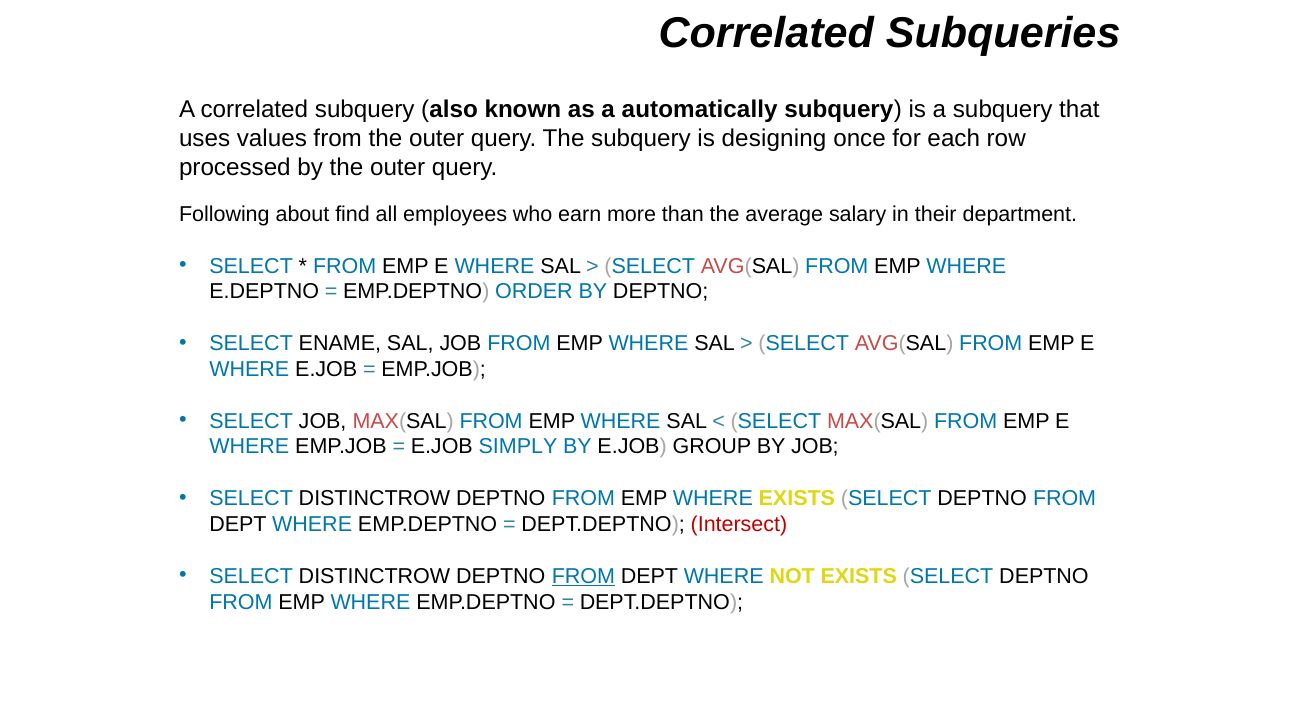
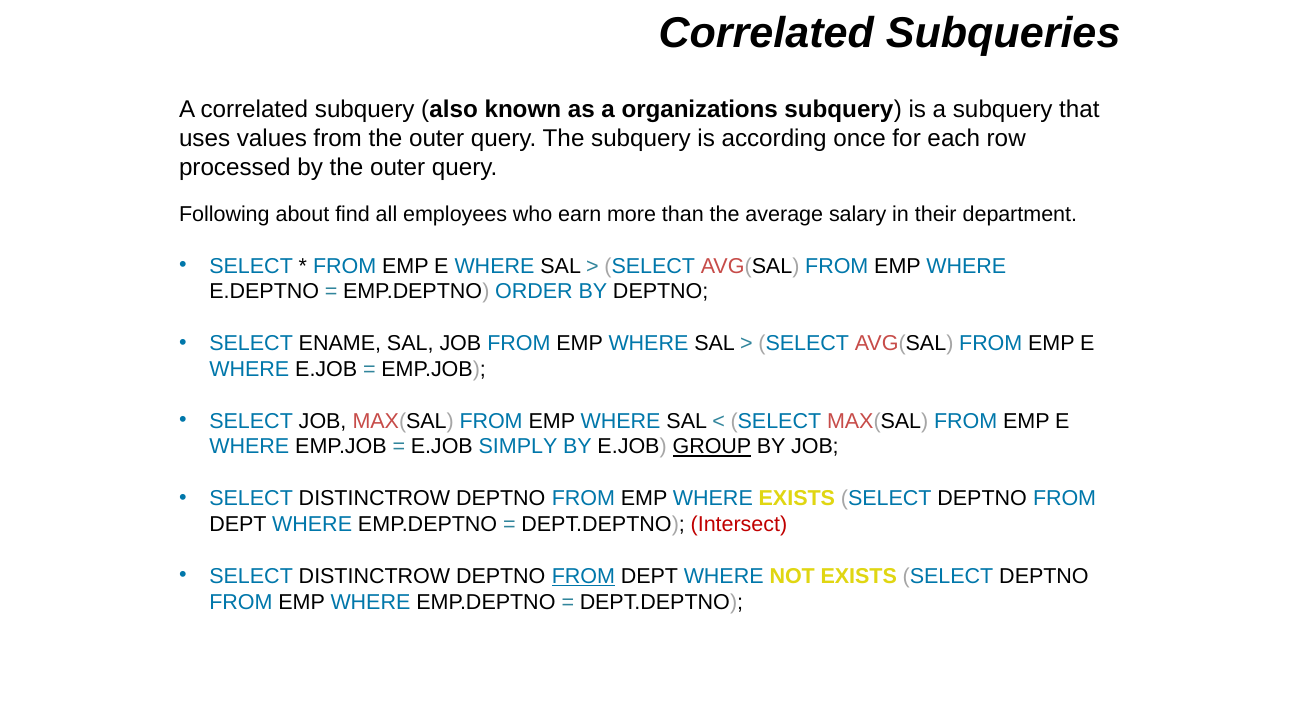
automatically: automatically -> organizations
designing: designing -> according
GROUP underline: none -> present
